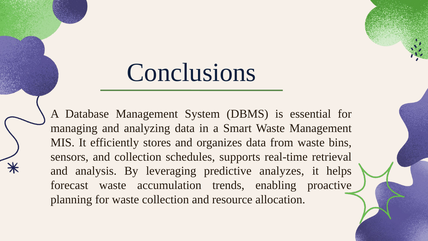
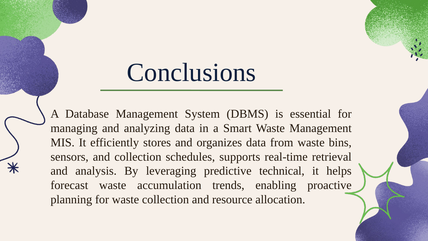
analyzes: analyzes -> technical
